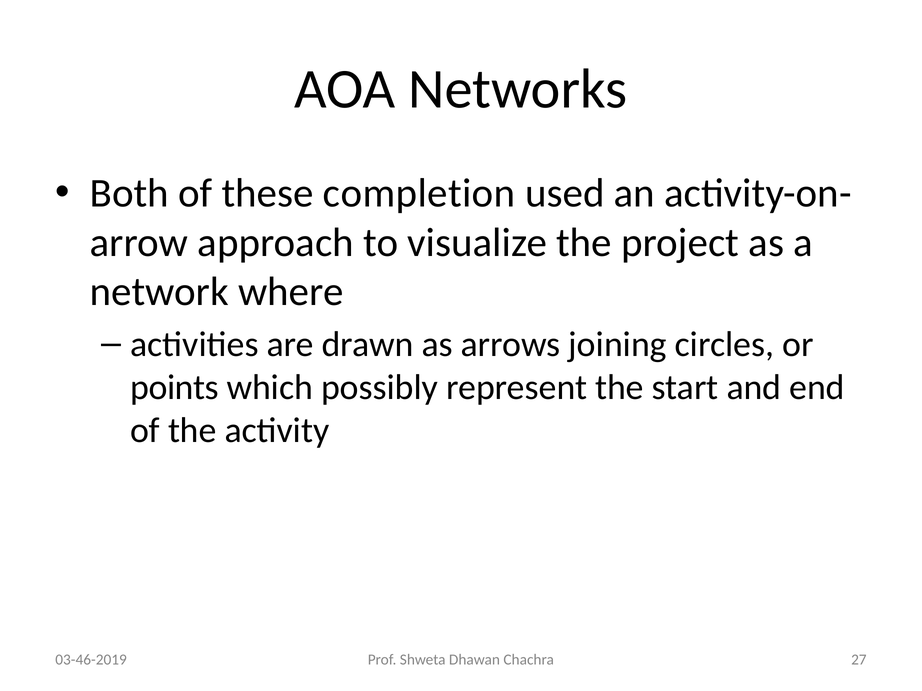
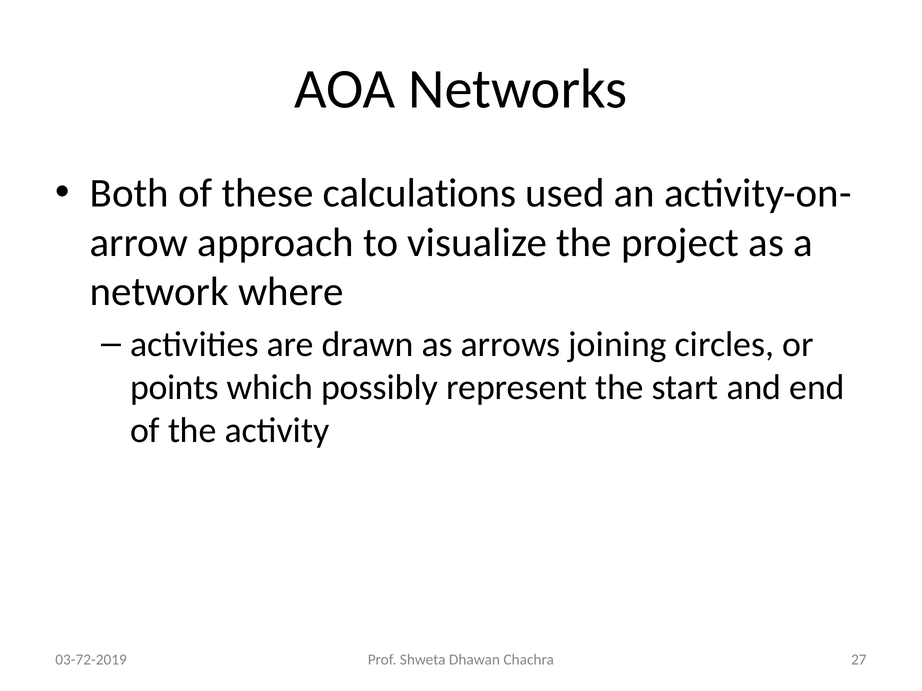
completion: completion -> calculations
03-46-2019: 03-46-2019 -> 03-72-2019
